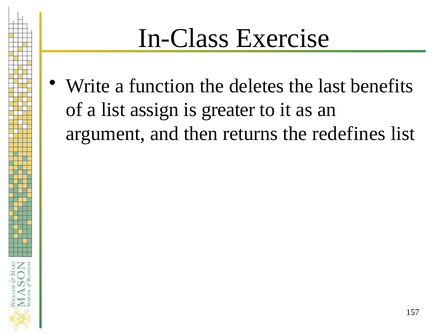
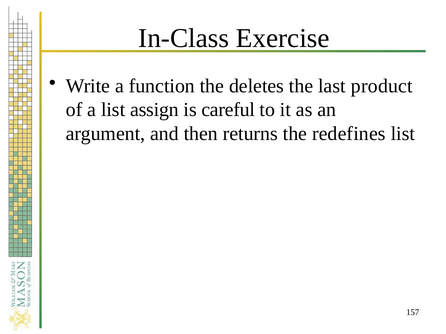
benefits: benefits -> product
greater: greater -> careful
